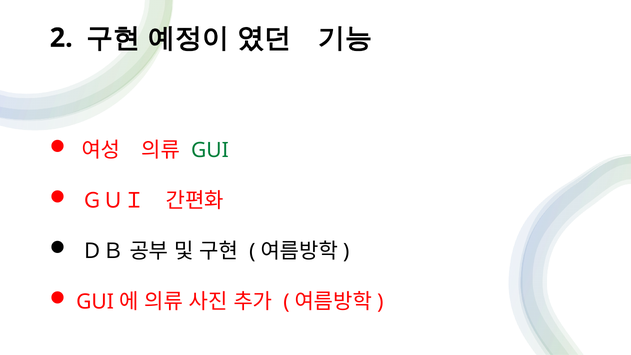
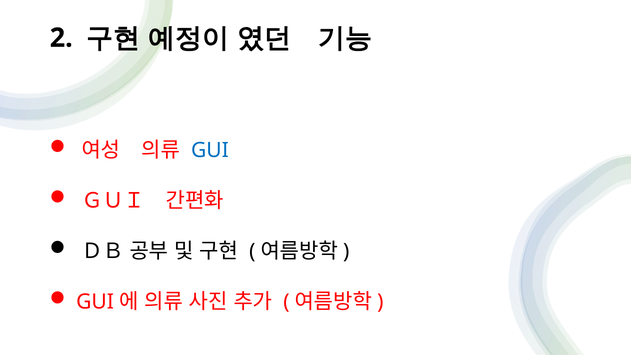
GUI at (210, 150) colour: green -> blue
